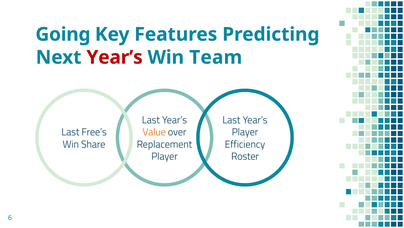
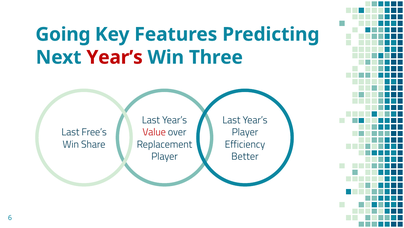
Team: Team -> Three
Value colour: orange -> red
Roster: Roster -> Better
